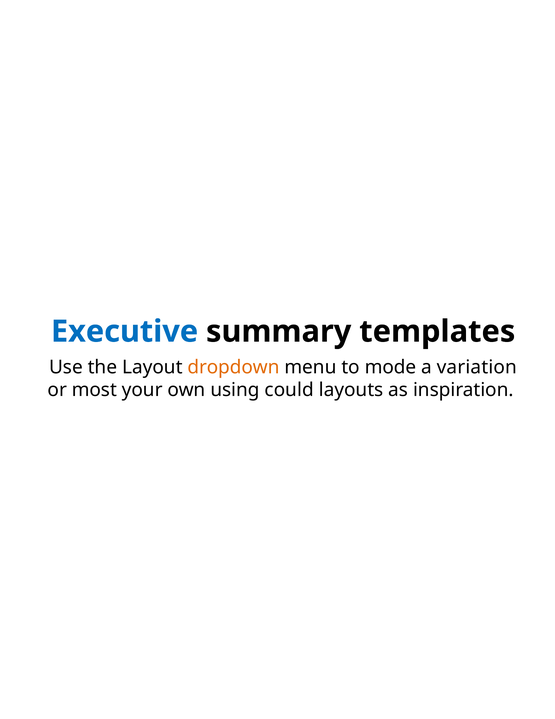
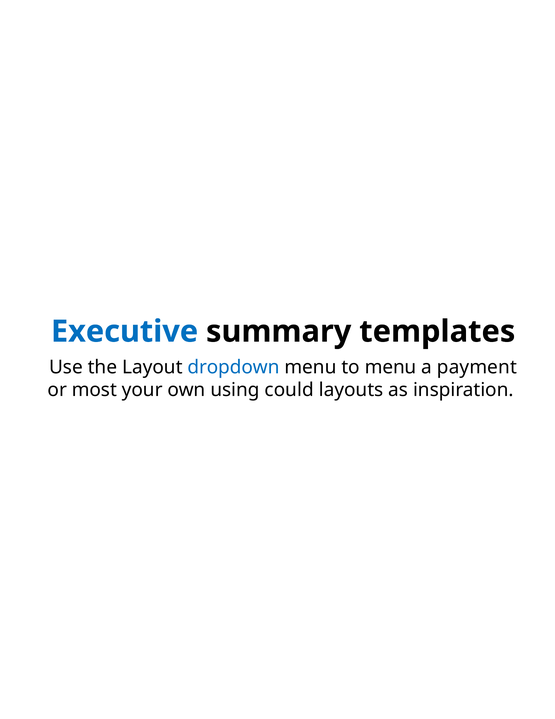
dropdown colour: orange -> blue
to mode: mode -> menu
variation: variation -> payment
